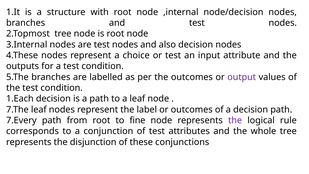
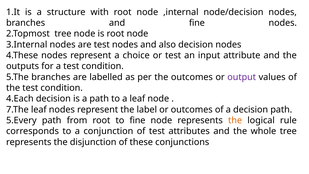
and test: test -> fine
1.Each: 1.Each -> 4.Each
7.Every: 7.Every -> 5.Every
the at (235, 120) colour: purple -> orange
